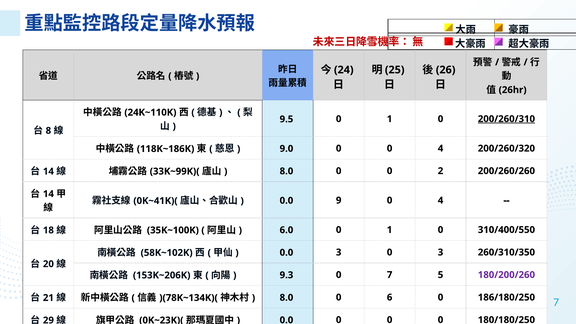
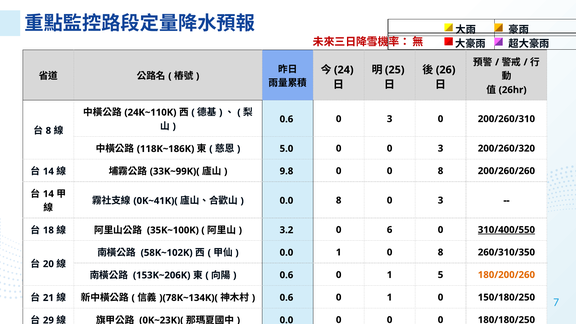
9.5 at (286, 119): 9.5 -> 0.6
1 at (390, 119): 1 -> 3
200/260/310 underline: present -> none
9.0: 9.0 -> 5.0
0 0 4: 4 -> 3
8.0 at (286, 171): 8.0 -> 9.8
0 0 2: 2 -> 8
0.0 9: 9 -> 8
4 at (441, 200): 4 -> 3
6.0: 6.0 -> 3.2
1 at (390, 230): 1 -> 6
310/400/550 underline: none -> present
0.0 3: 3 -> 1
3 at (441, 252): 3 -> 8
9.3 at (286, 275): 9.3 -> 0.6
7 at (390, 275): 7 -> 1
180/200/260 colour: purple -> orange
8.0 at (286, 298): 8.0 -> 0.6
6 at (390, 297): 6 -> 1
186/180/250: 186/180/250 -> 150/180/250
